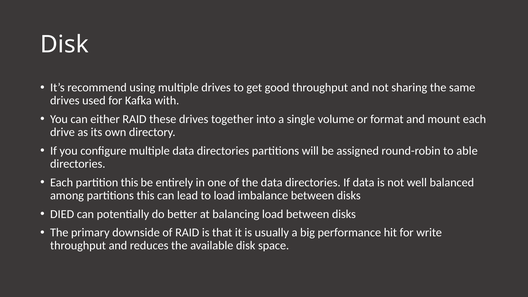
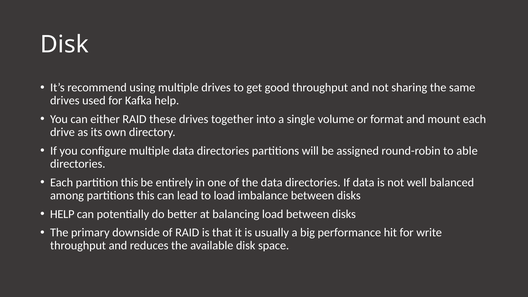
Kafka with: with -> help
DIED at (62, 214): DIED -> HELP
